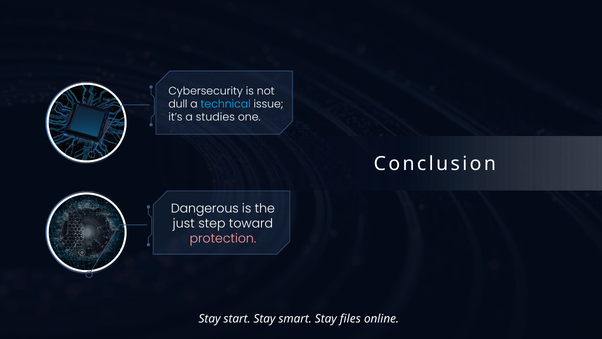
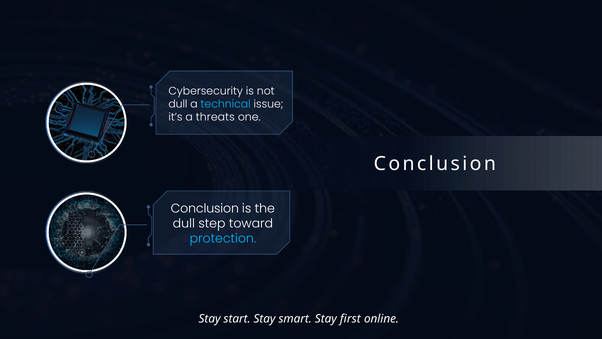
studies: studies -> threats
Dangerous at (205, 208): Dangerous -> Conclusion
just at (184, 224): just -> dull
protection colour: pink -> light blue
files: files -> first
